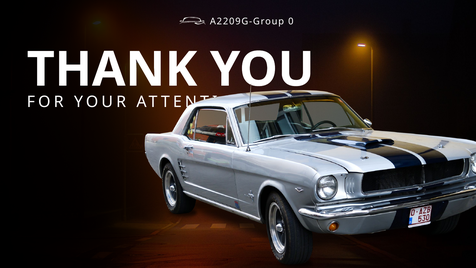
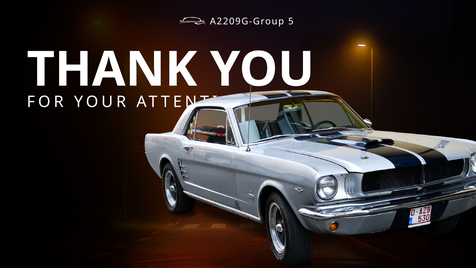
0: 0 -> 5
